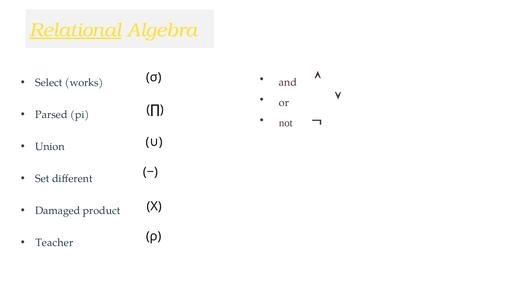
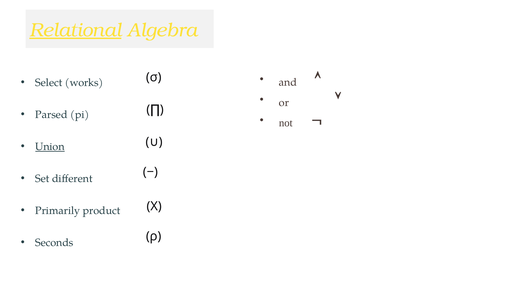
Union underline: none -> present
Damaged: Damaged -> Primarily
Teacher: Teacher -> Seconds
